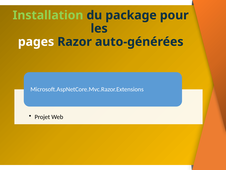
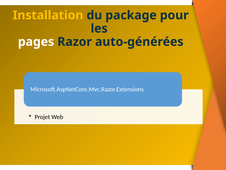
Installation colour: light green -> yellow
